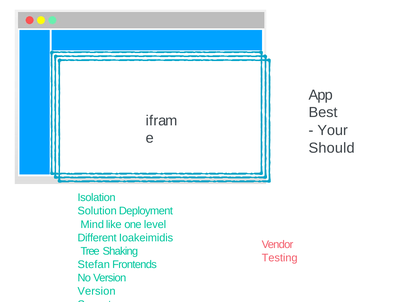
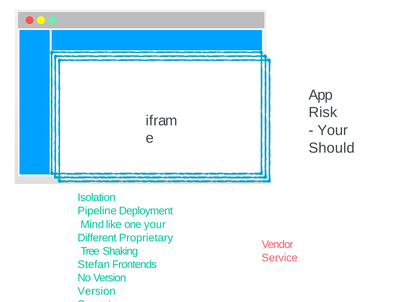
Best: Best -> Risk
Solution: Solution -> Pipeline
one level: level -> your
Ioakeimidis: Ioakeimidis -> Proprietary
Testing: Testing -> Service
